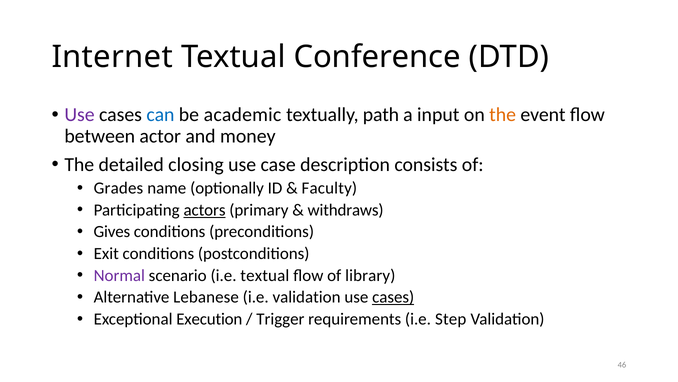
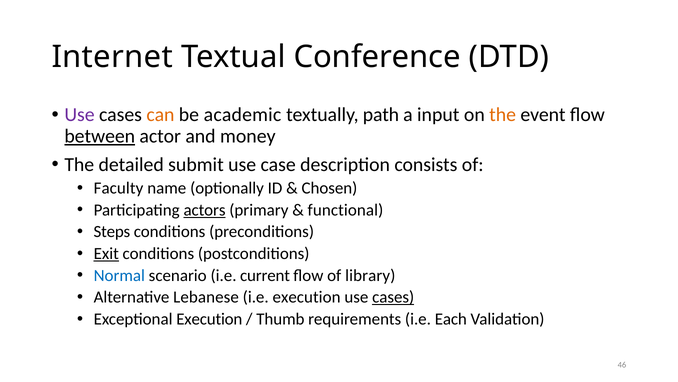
can colour: blue -> orange
between underline: none -> present
closing: closing -> submit
Grades: Grades -> Faculty
Faculty: Faculty -> Chosen
withdraws: withdraws -> functional
Gives: Gives -> Steps
Exit underline: none -> present
Normal colour: purple -> blue
i.e textual: textual -> current
i.e validation: validation -> execution
Trigger: Trigger -> Thumb
Step: Step -> Each
